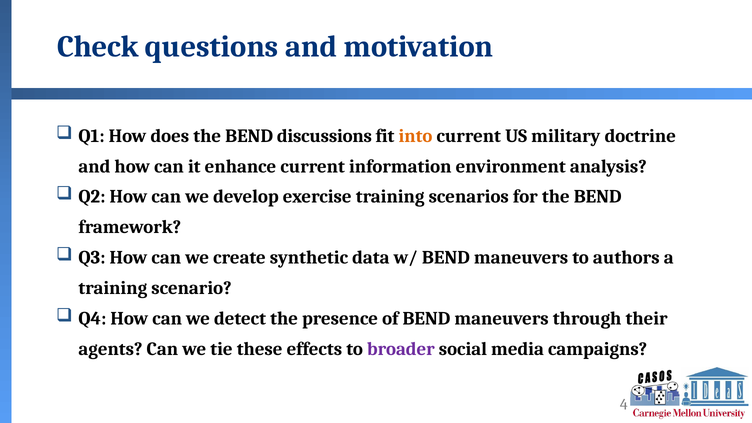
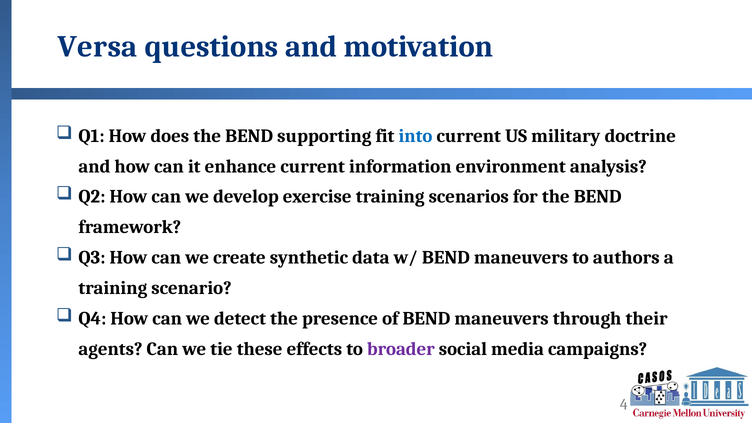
Check: Check -> Versa
discussions: discussions -> supporting
into colour: orange -> blue
